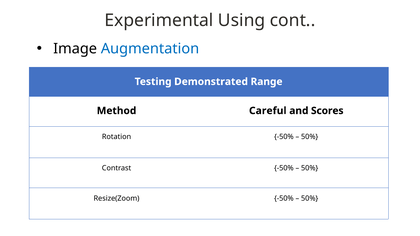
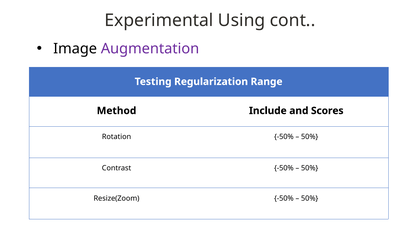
Augmentation colour: blue -> purple
Demonstrated: Demonstrated -> Regularization
Careful: Careful -> Include
